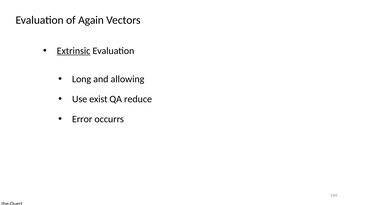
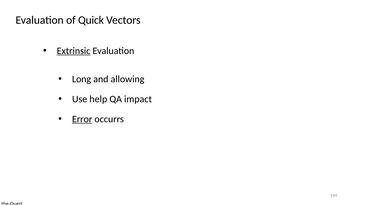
Again: Again -> Quick
exist: exist -> help
reduce: reduce -> impact
Error underline: none -> present
